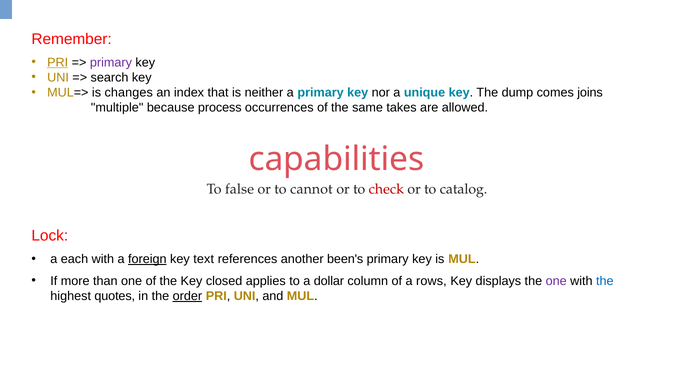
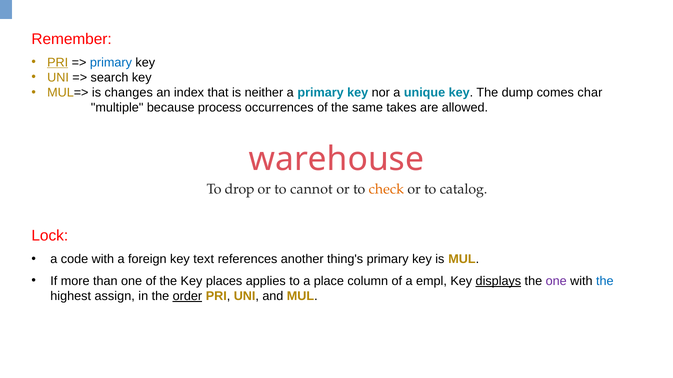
primary at (111, 62) colour: purple -> blue
joins: joins -> char
capabilities: capabilities -> warehouse
false: false -> drop
check colour: red -> orange
each: each -> code
foreign underline: present -> none
been's: been's -> thing's
closed: closed -> places
dollar: dollar -> place
rows: rows -> empl
displays underline: none -> present
quotes: quotes -> assign
